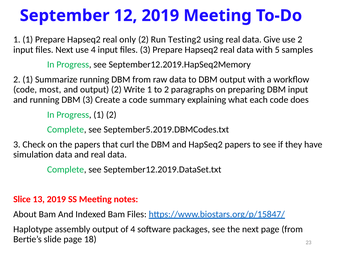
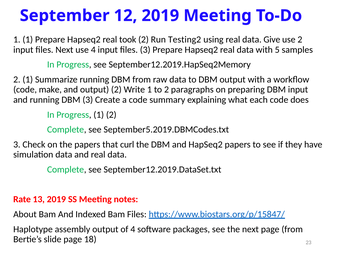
only: only -> took
most: most -> make
Slice: Slice -> Rate
